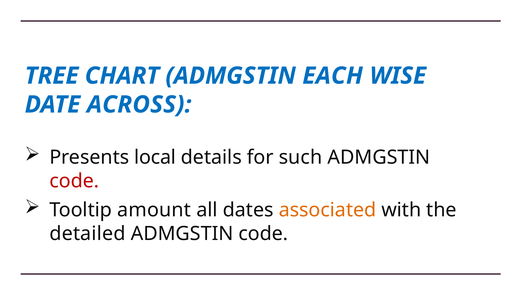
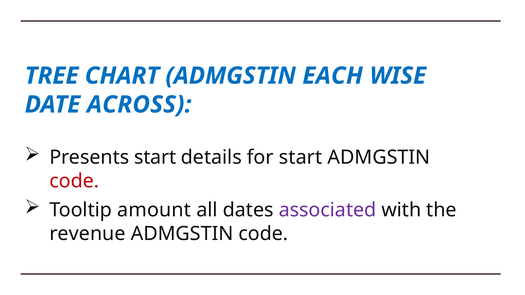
Presents local: local -> start
for such: such -> start
associated colour: orange -> purple
detailed: detailed -> revenue
